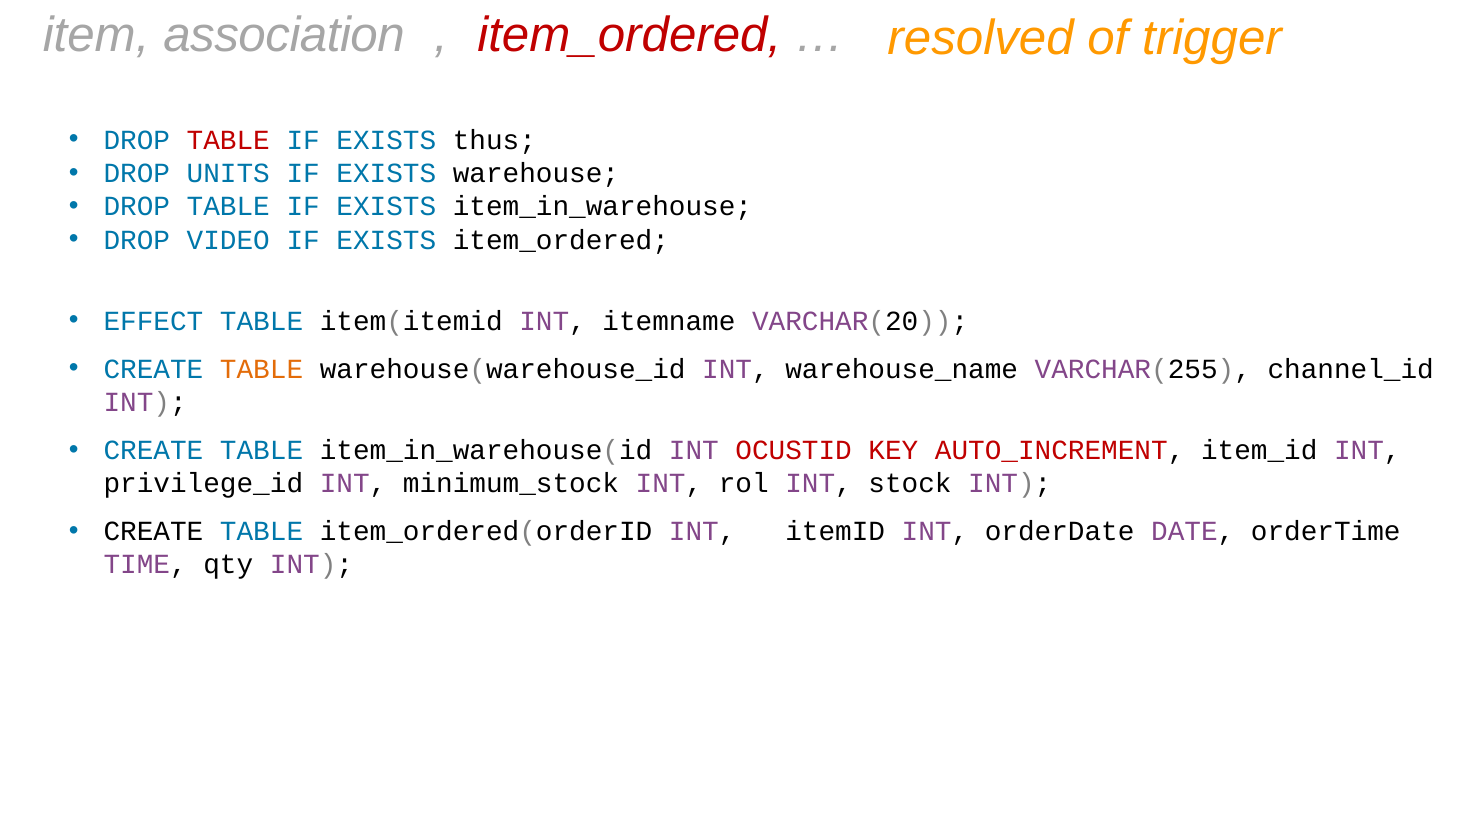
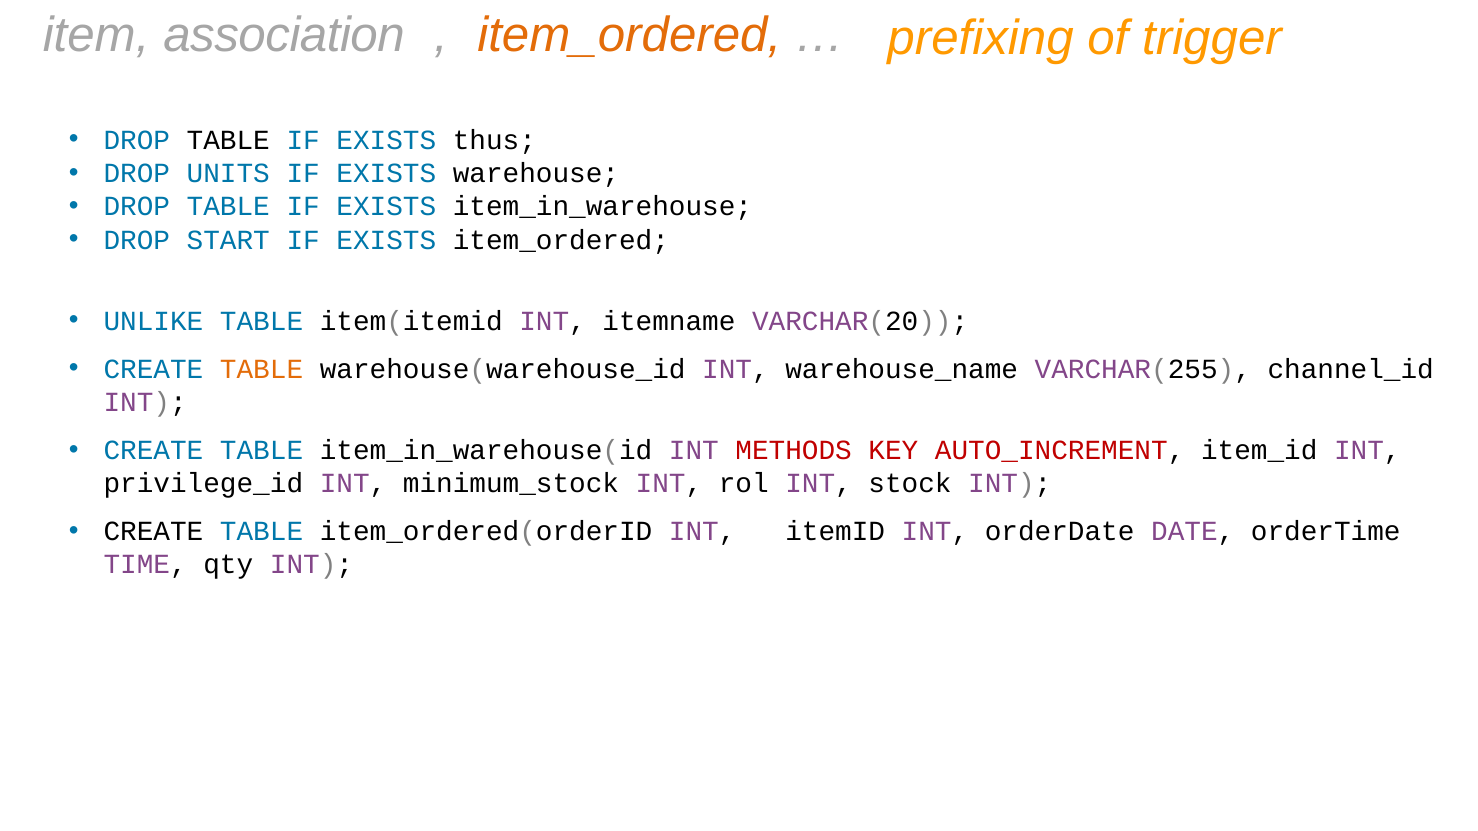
item_ordered at (629, 35) colour: red -> orange
resolved: resolved -> prefixing
TABLE at (228, 140) colour: red -> black
VIDEO: VIDEO -> START
EFFECT: EFFECT -> UNLIKE
OCUSTID: OCUSTID -> METHODS
